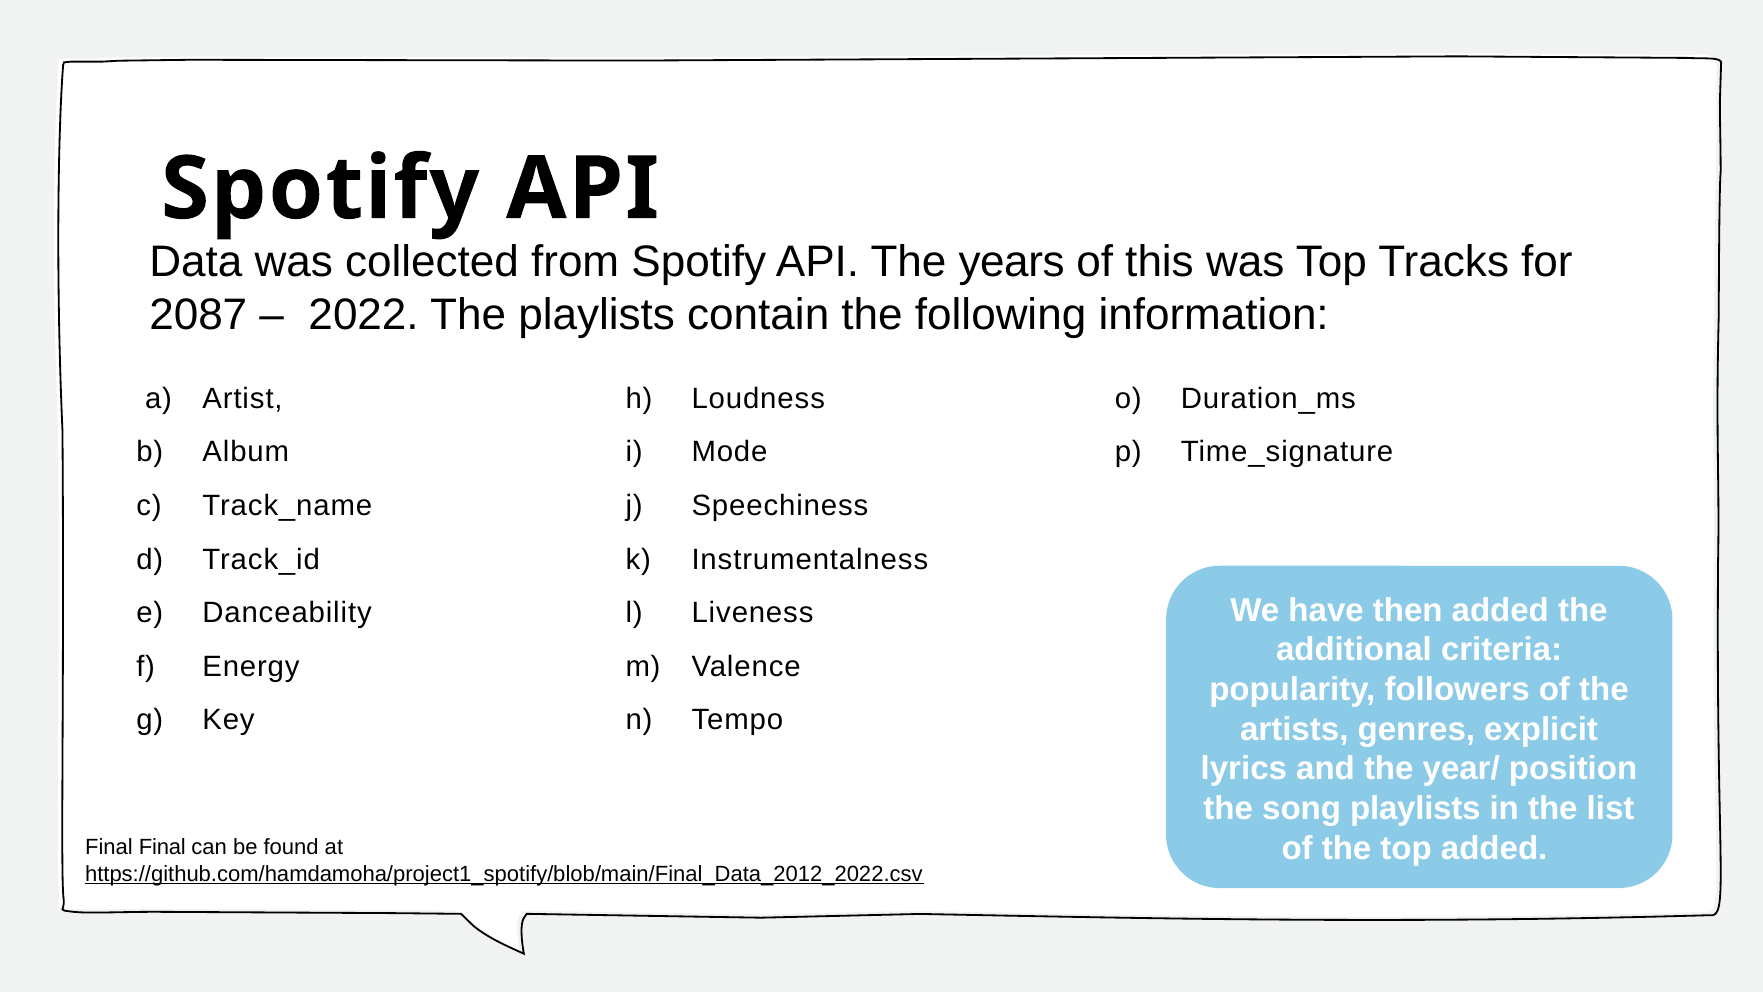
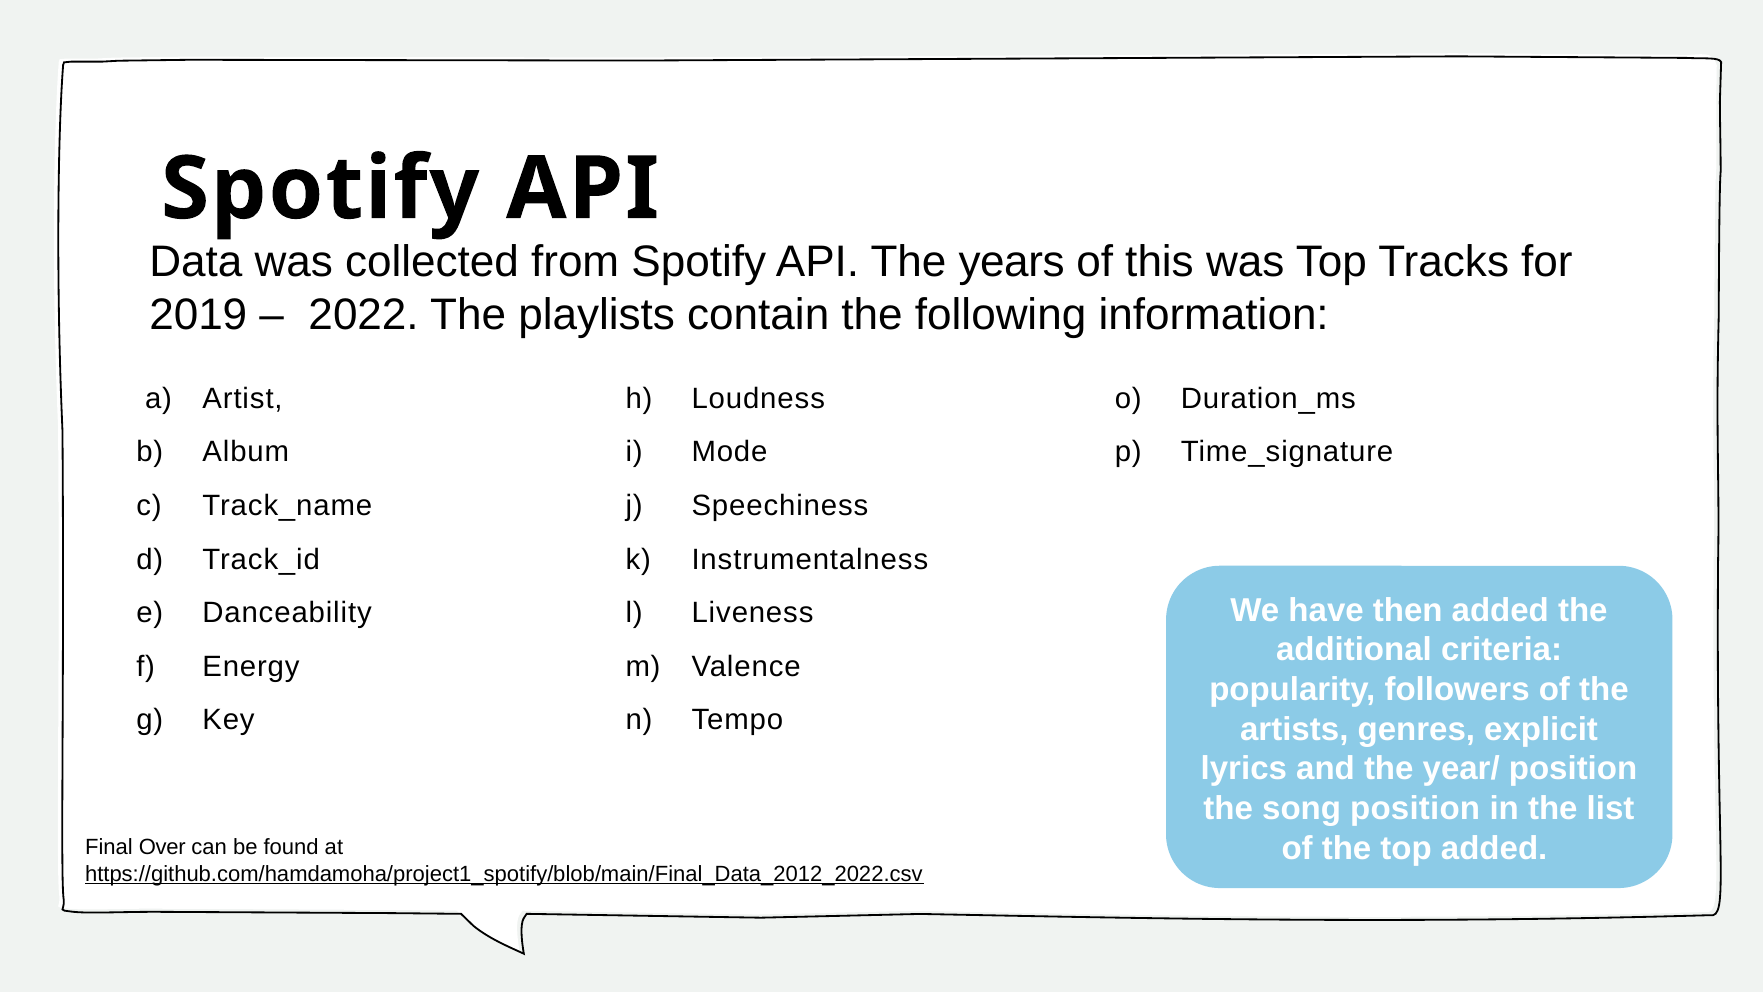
2087: 2087 -> 2019
song playlists: playlists -> position
Final Final: Final -> Over
